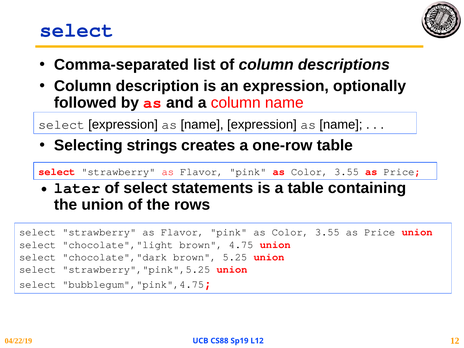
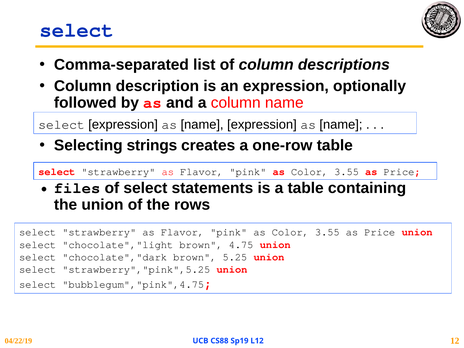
later: later -> files
